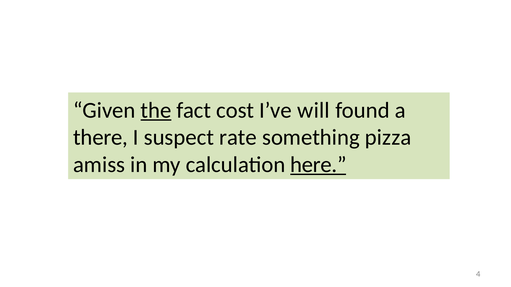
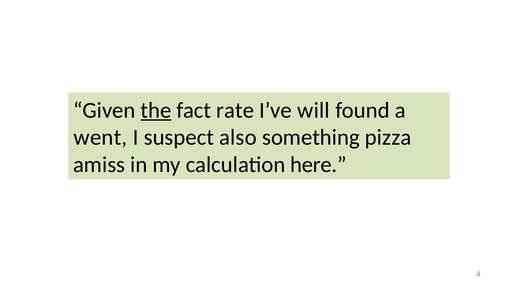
cost: cost -> rate
there: there -> went
rate: rate -> also
here underline: present -> none
